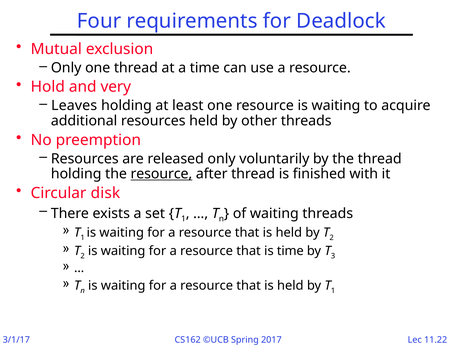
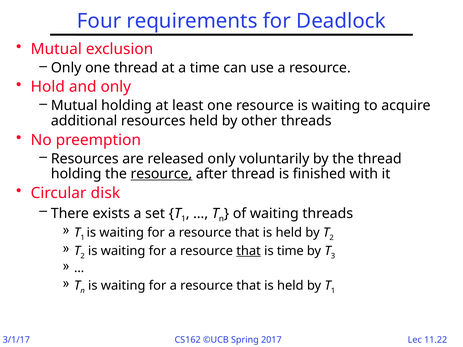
and very: very -> only
Leaves at (74, 106): Leaves -> Mutual
that at (249, 251) underline: none -> present
